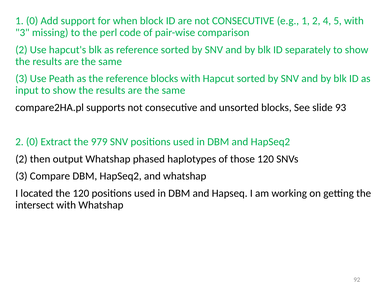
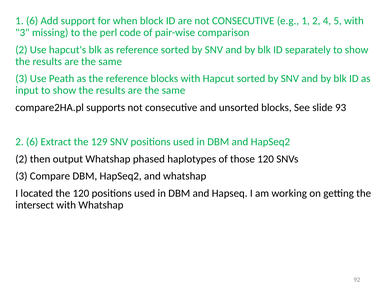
1 0: 0 -> 6
2 0: 0 -> 6
979: 979 -> 129
